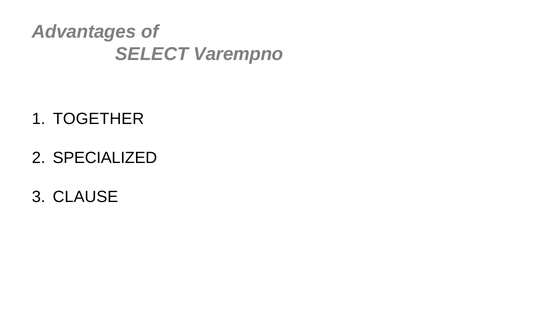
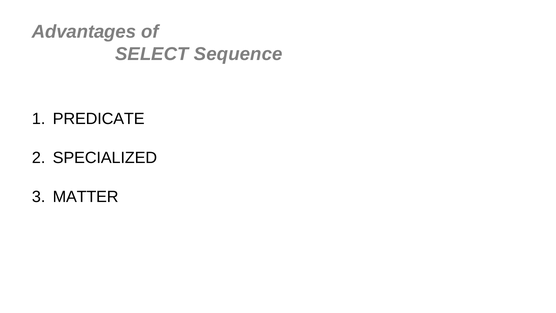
Varempno: Varempno -> Sequence
TOGETHER: TOGETHER -> PREDICATE
CLAUSE: CLAUSE -> MATTER
